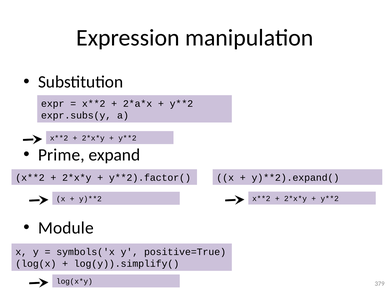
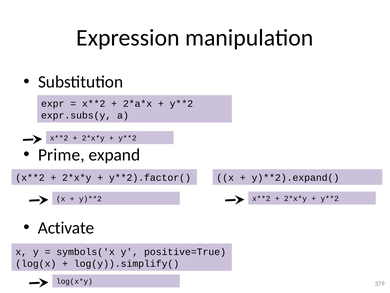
Module: Module -> Activate
